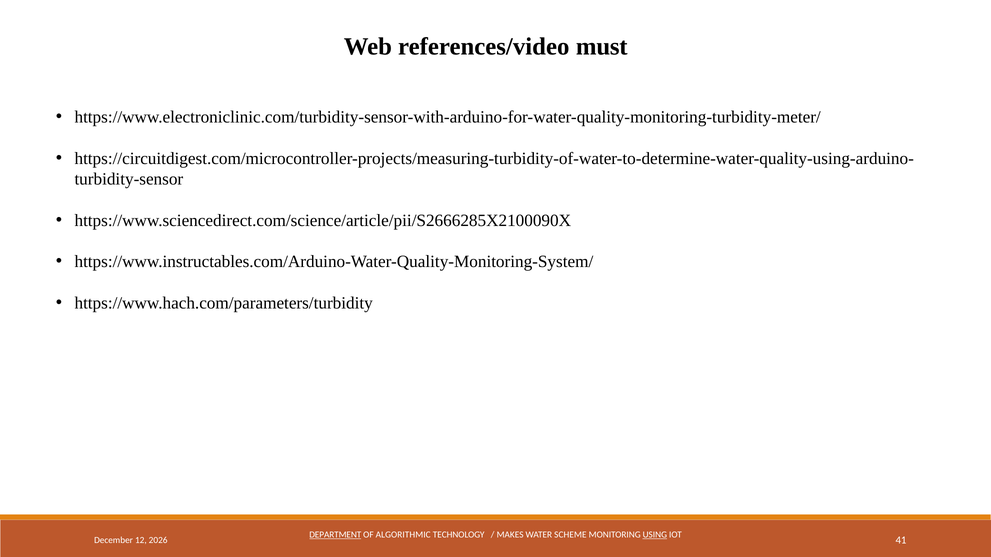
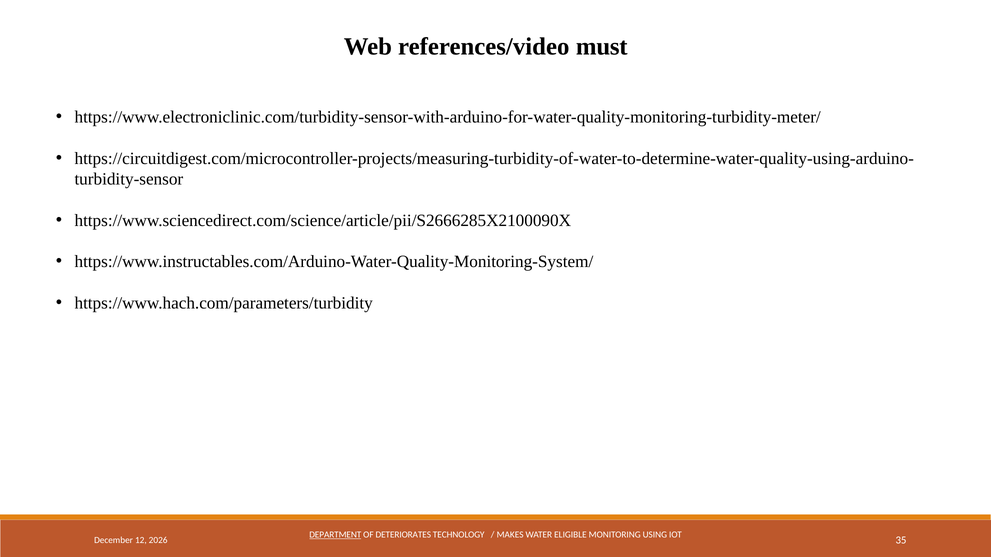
ALGORITHMIC: ALGORITHMIC -> DETERIORATES
SCHEME: SCHEME -> ELIGIBLE
USING underline: present -> none
41: 41 -> 35
